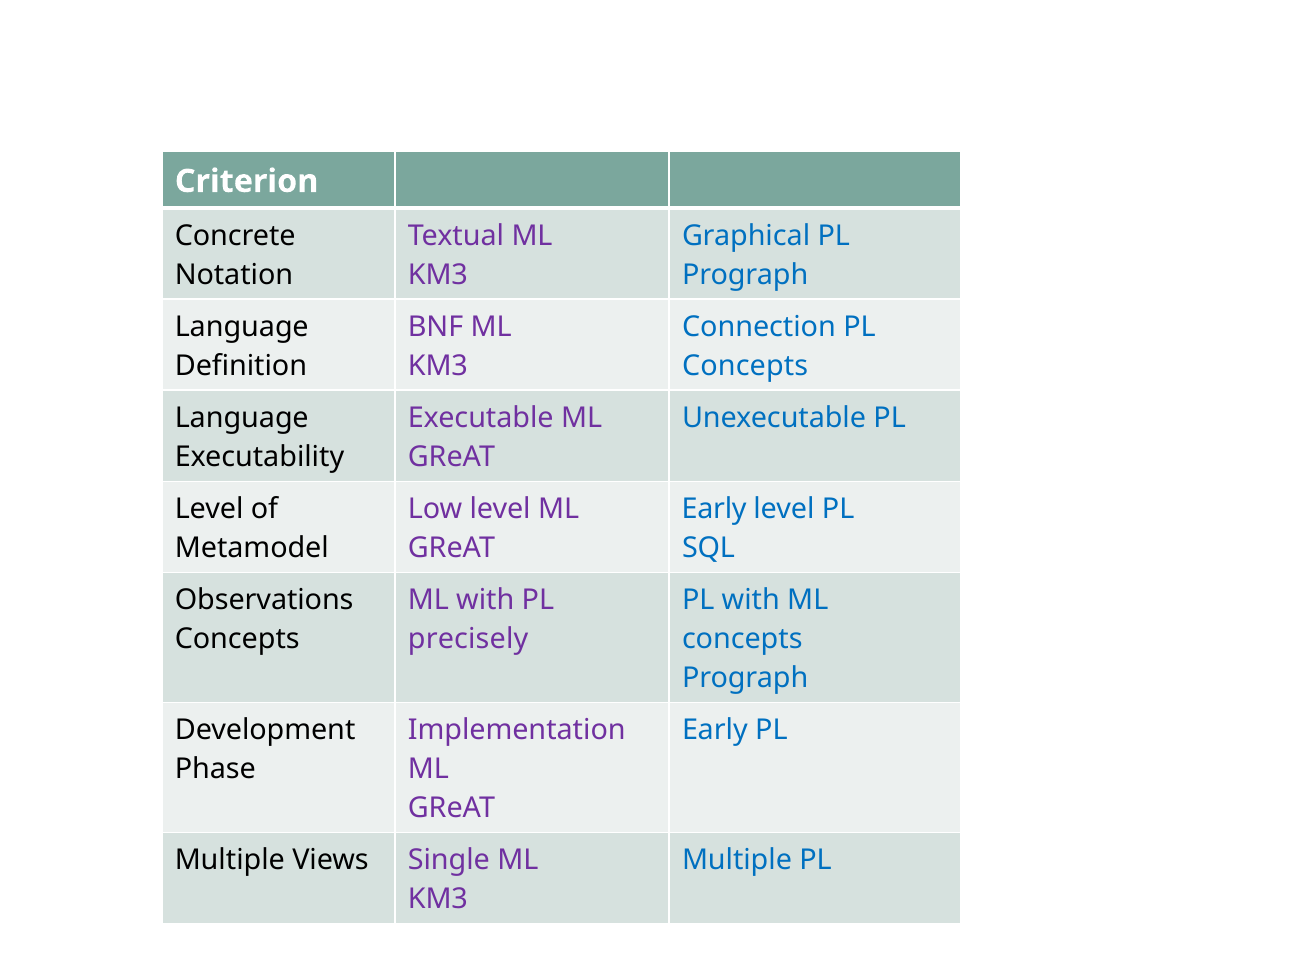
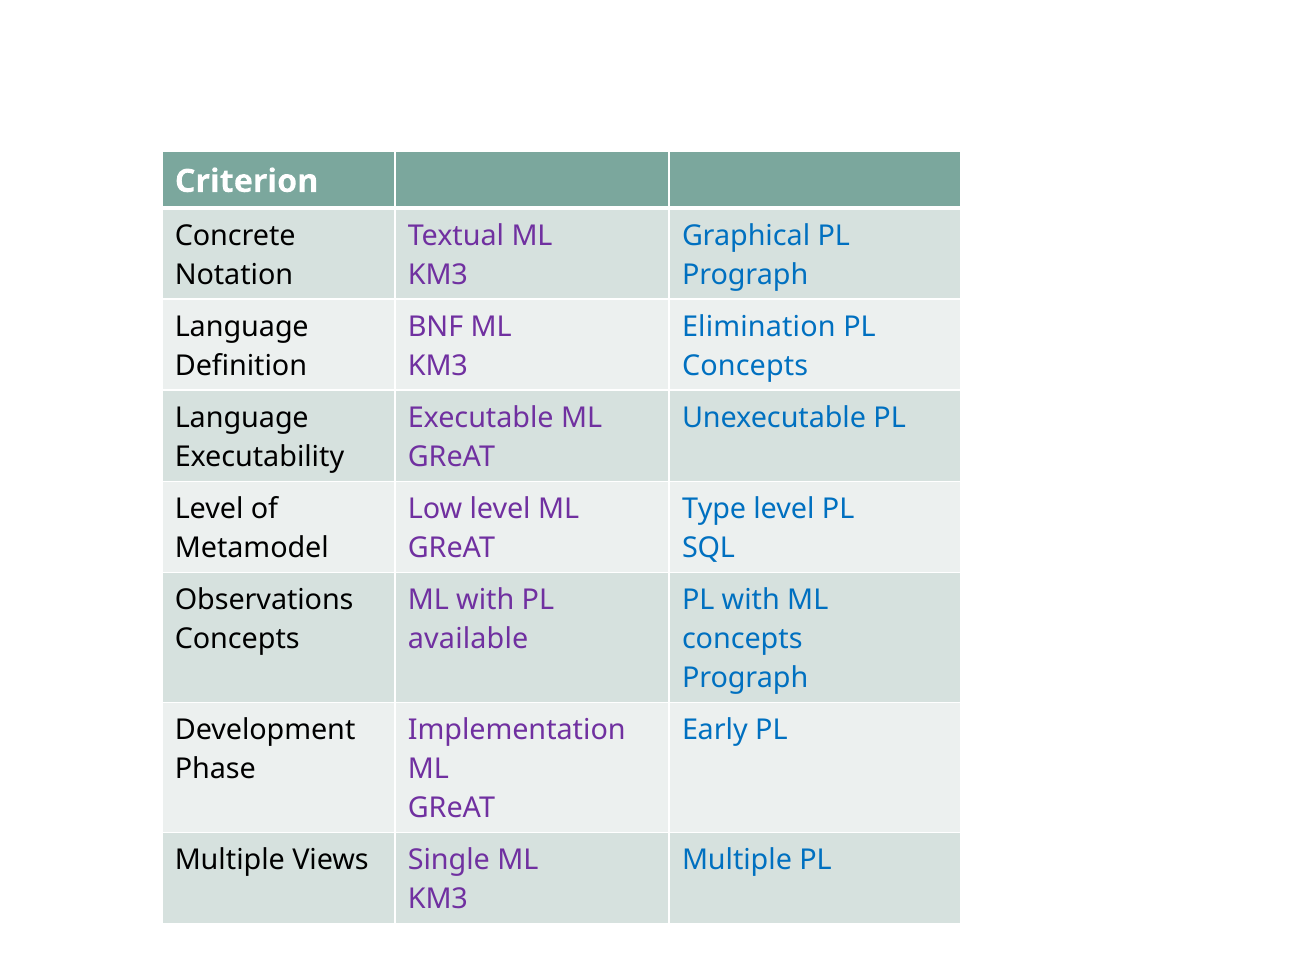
Connection: Connection -> Elimination
Early at (714, 509): Early -> Type
precisely: precisely -> available
